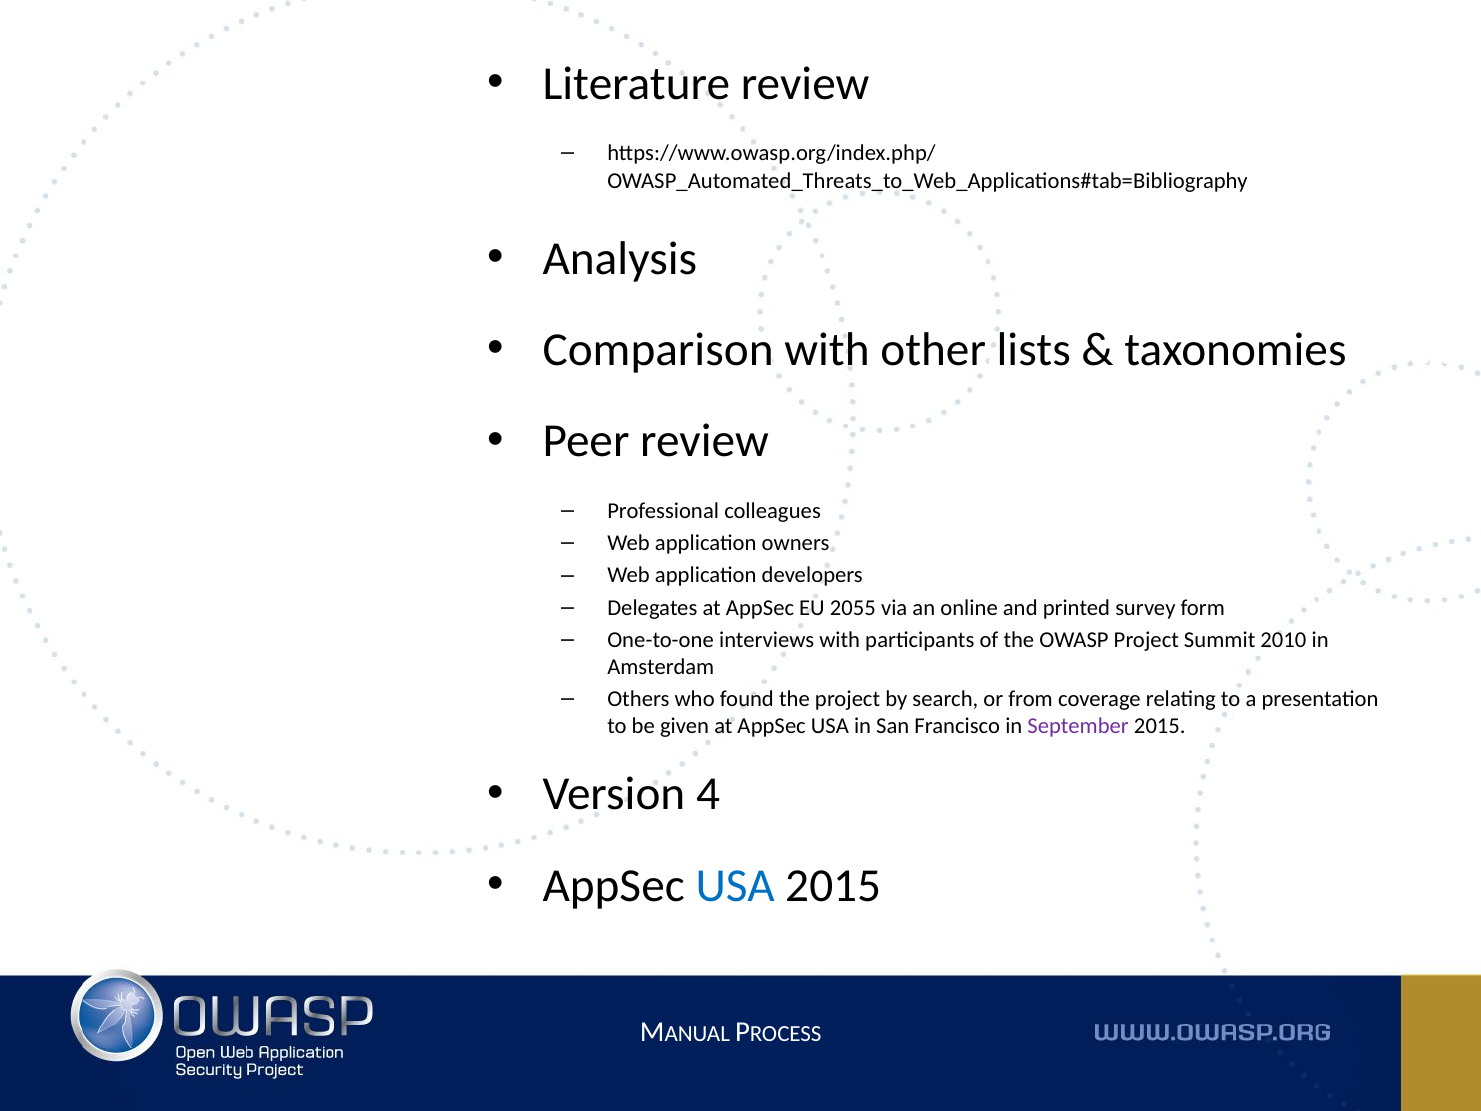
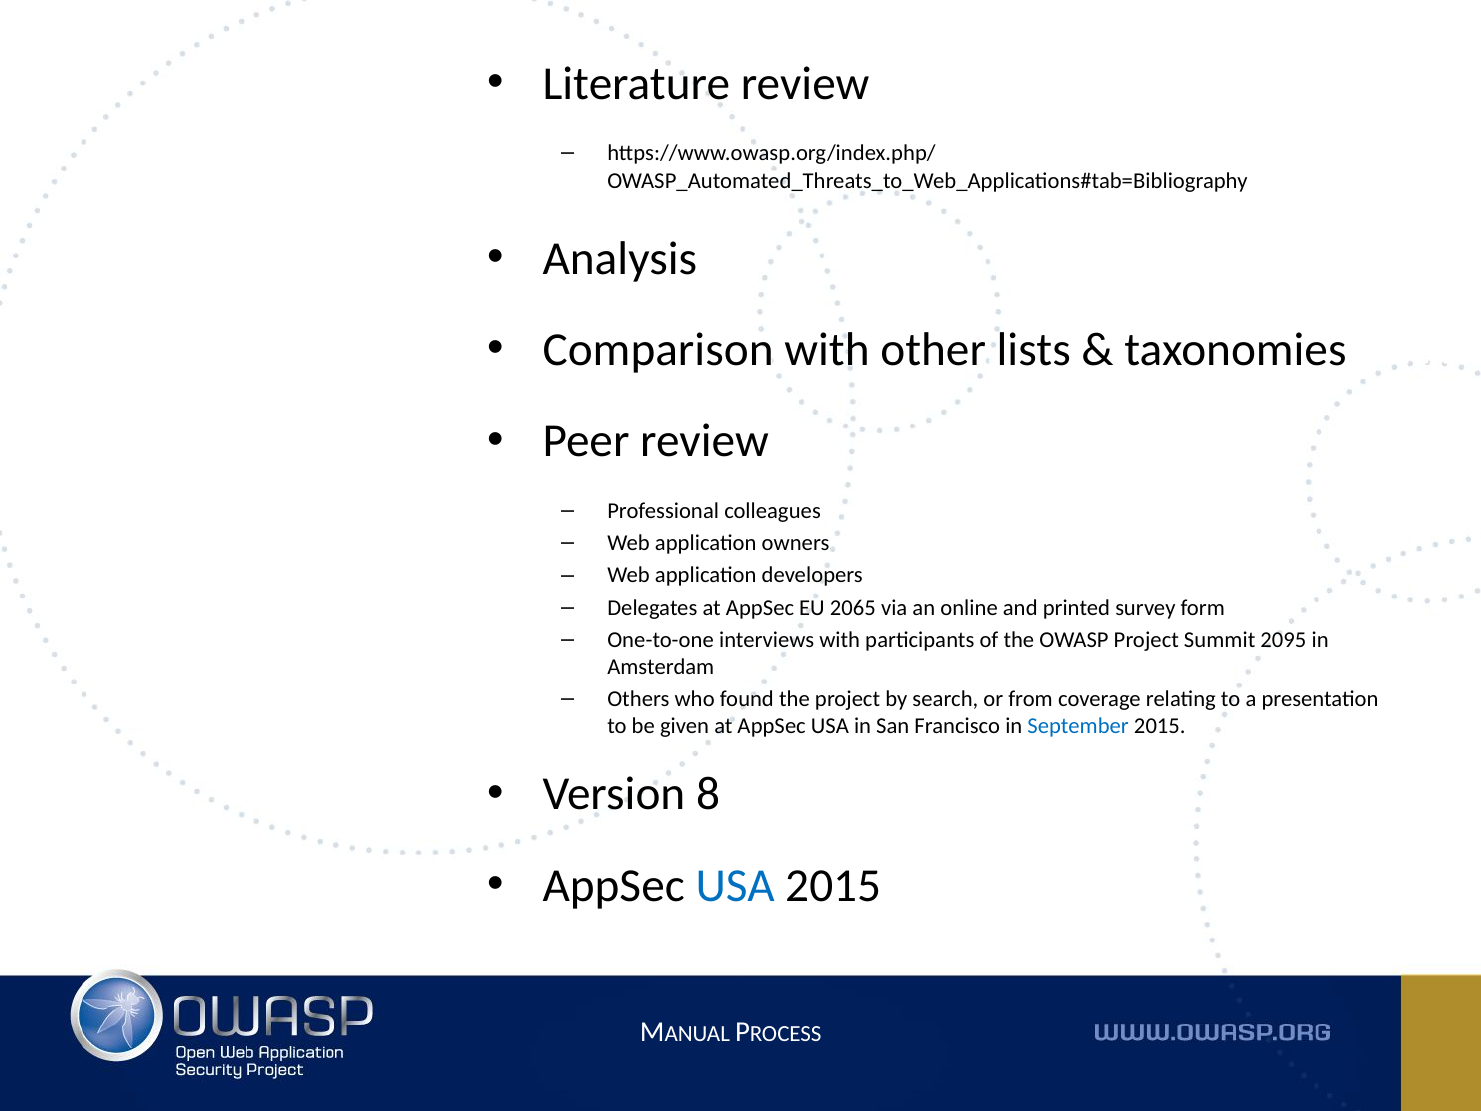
2055: 2055 -> 2065
2010: 2010 -> 2095
September colour: purple -> blue
4: 4 -> 8
